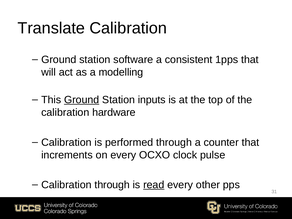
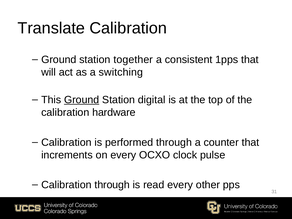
software: software -> together
modelling: modelling -> switching
inputs: inputs -> digital
read underline: present -> none
